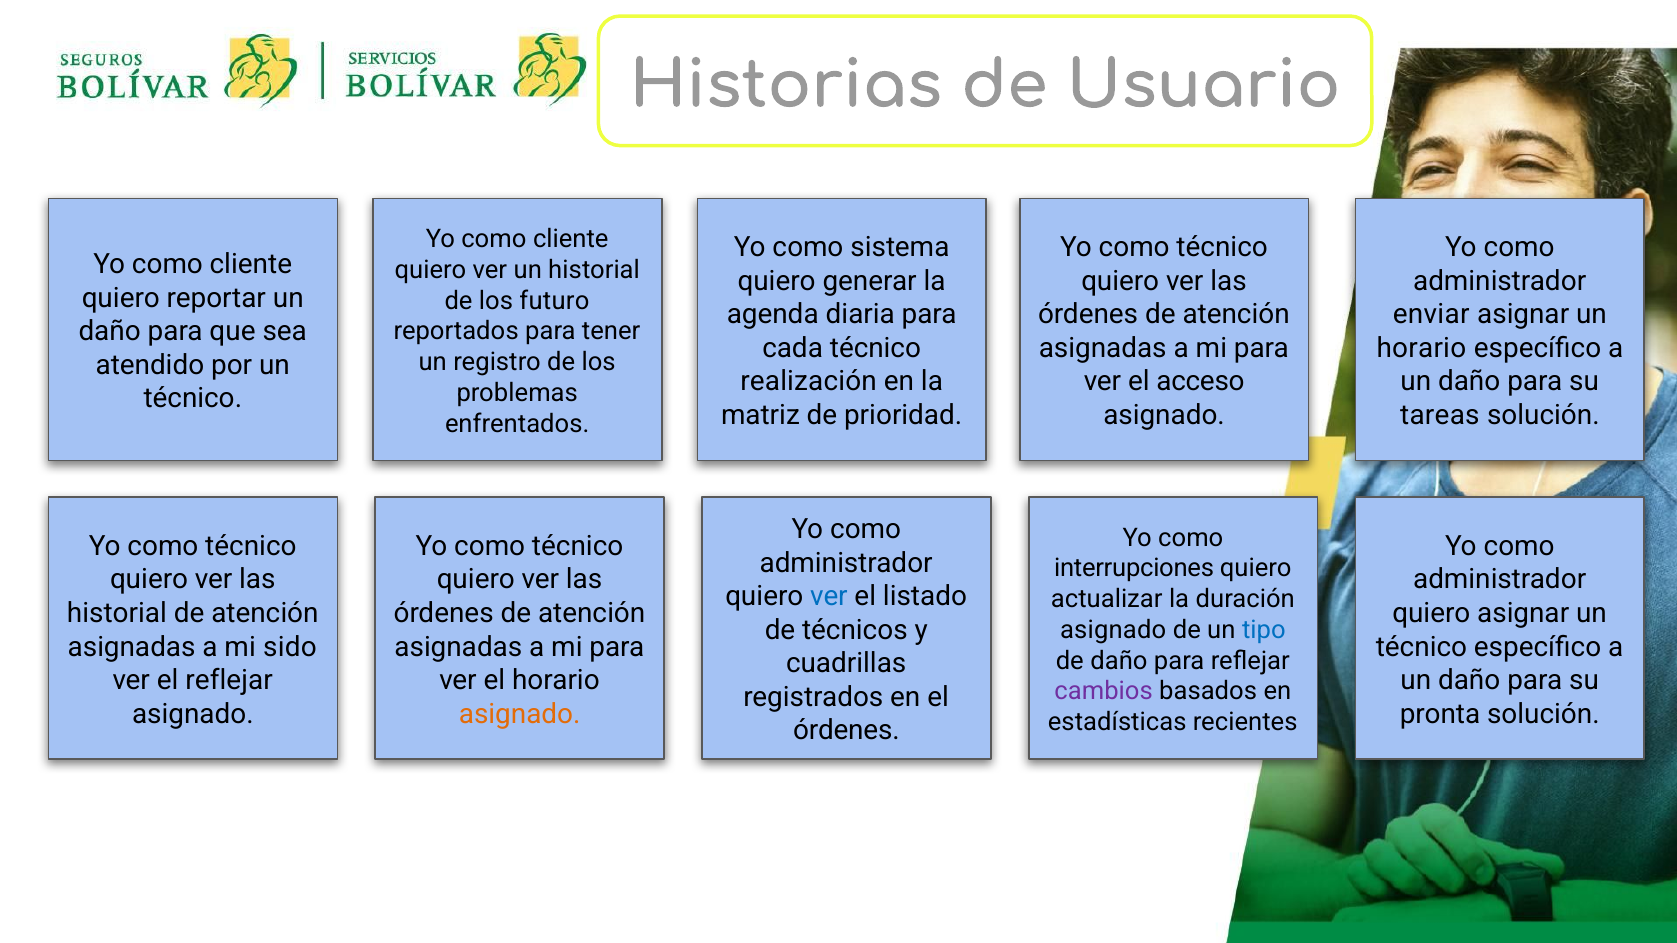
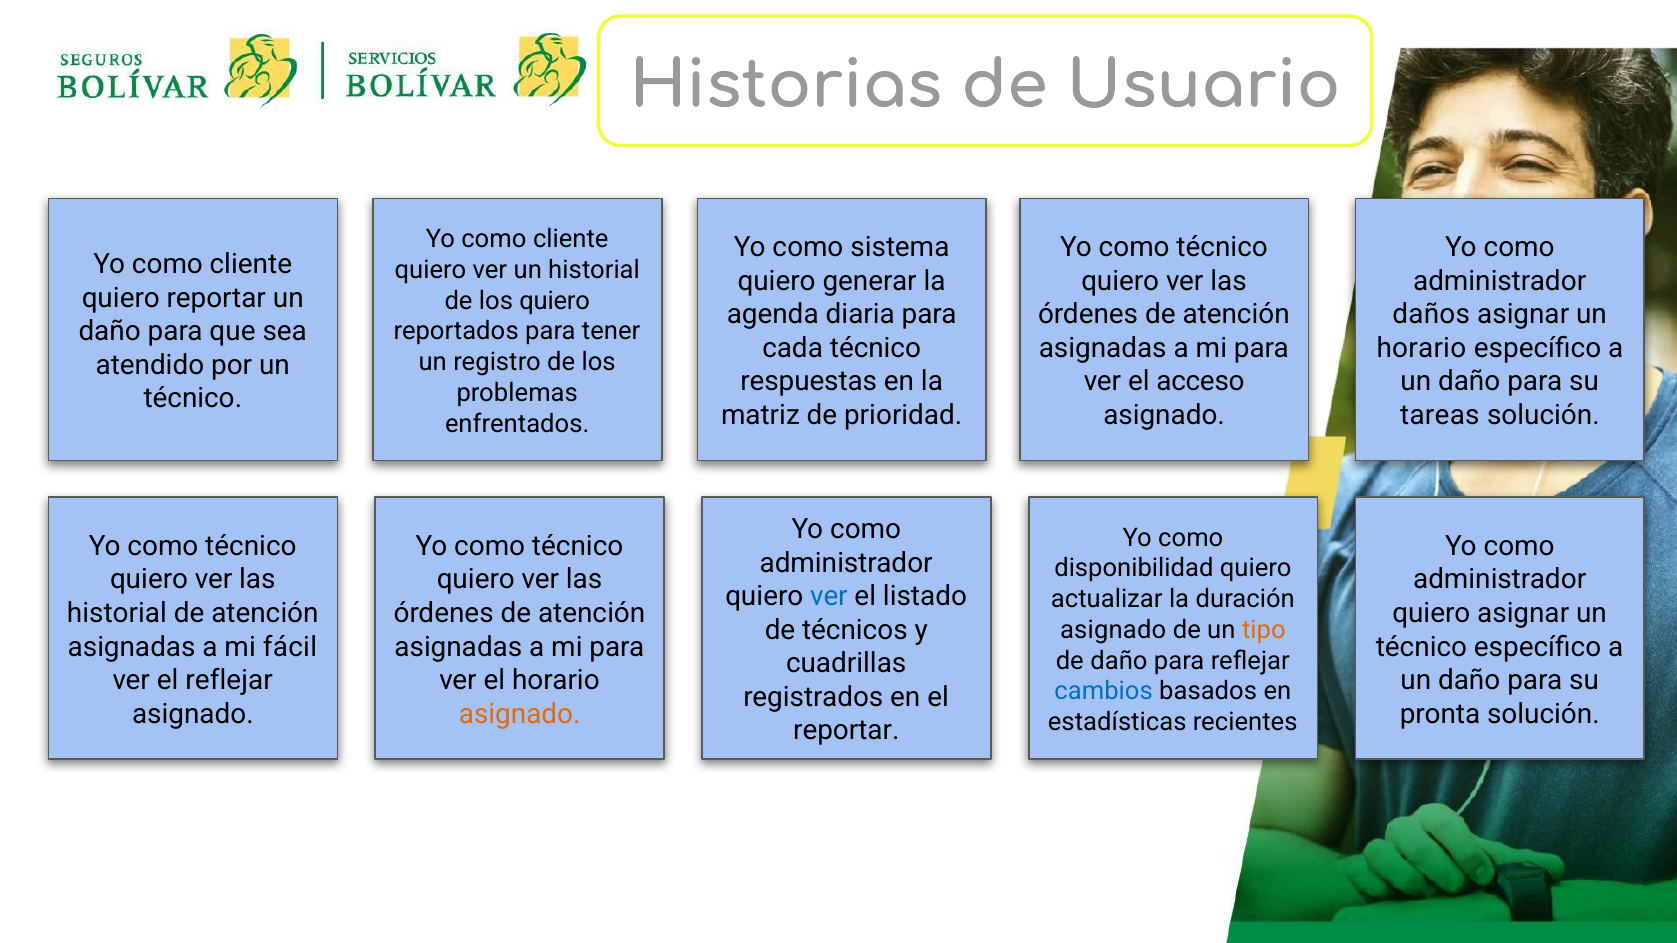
los futuro: futuro -> quiero
enviar: enviar -> daños
realización: realización -> respuestas
interrupciones: interrupciones -> disponibilidad
tipo colour: blue -> orange
sido: sido -> fácil
cambios colour: purple -> blue
órdenes at (846, 731): órdenes -> reportar
